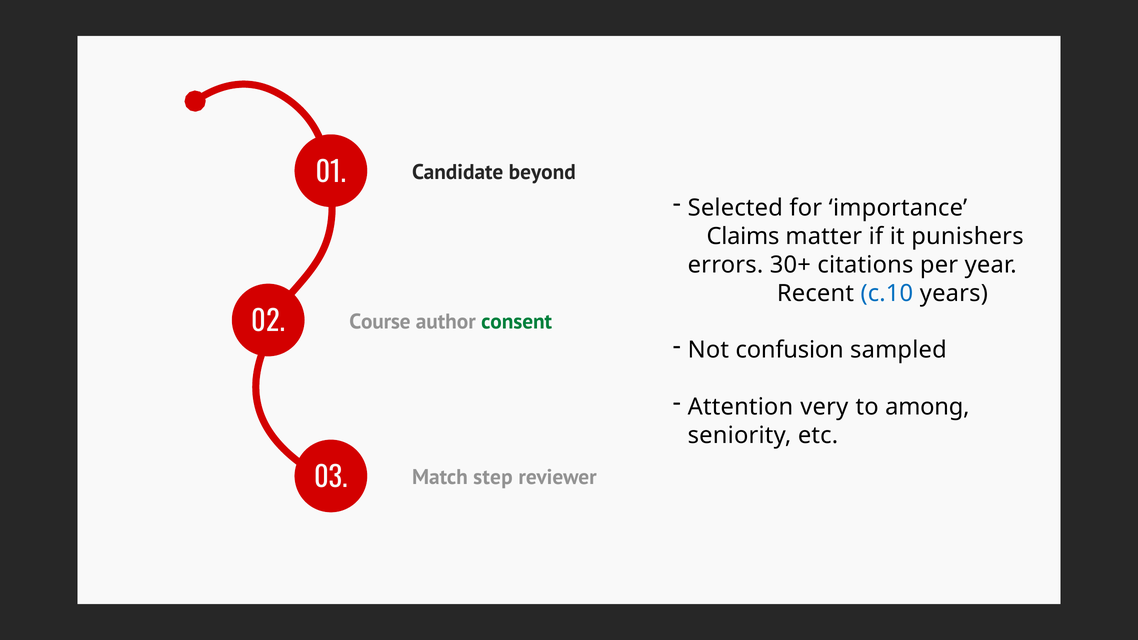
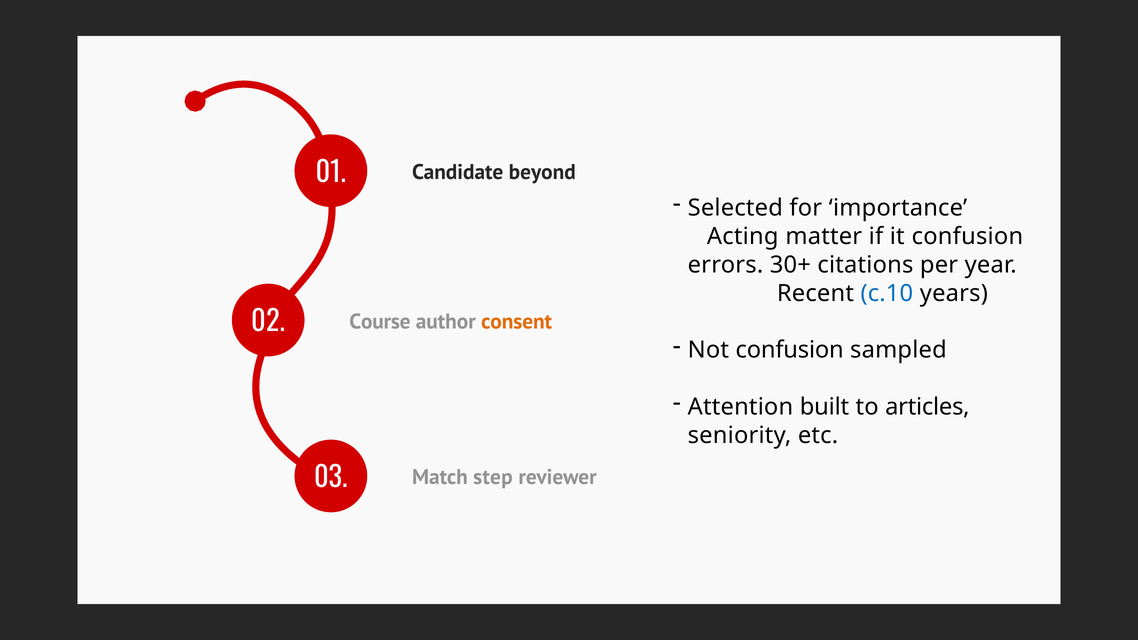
Claims: Claims -> Acting
it punishers: punishers -> confusion
consent colour: green -> orange
very: very -> built
among: among -> articles
